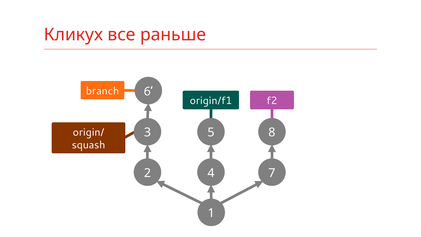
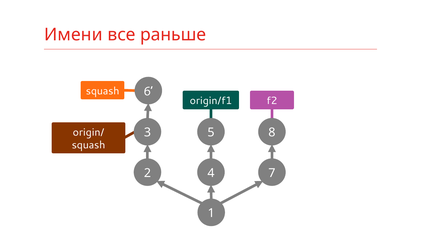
Кликух: Кликух -> Имени
branch at (103, 91): branch -> squash
